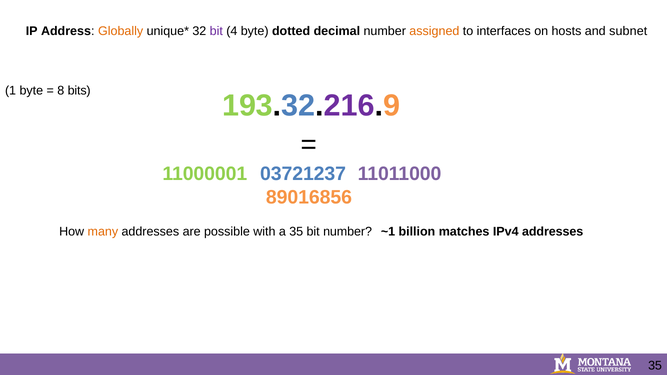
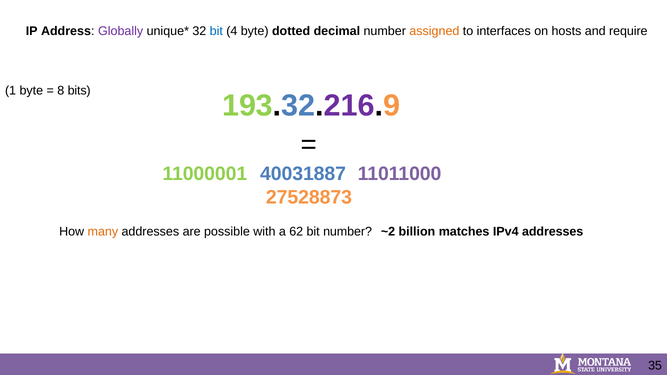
Globally colour: orange -> purple
bit at (216, 31) colour: purple -> blue
subnet: subnet -> require
03721237: 03721237 -> 40031887
89016856: 89016856 -> 27528873
a 35: 35 -> 62
~1: ~1 -> ~2
